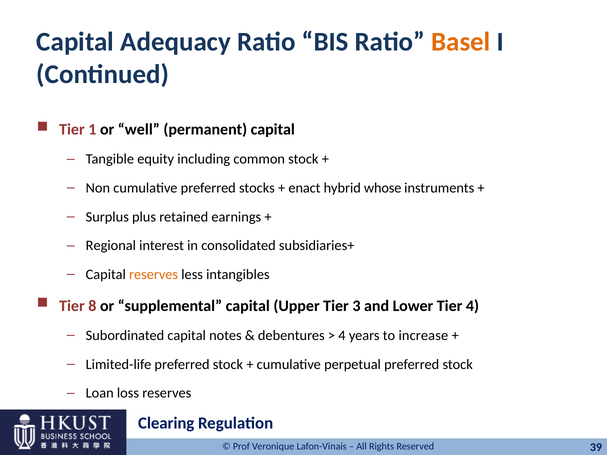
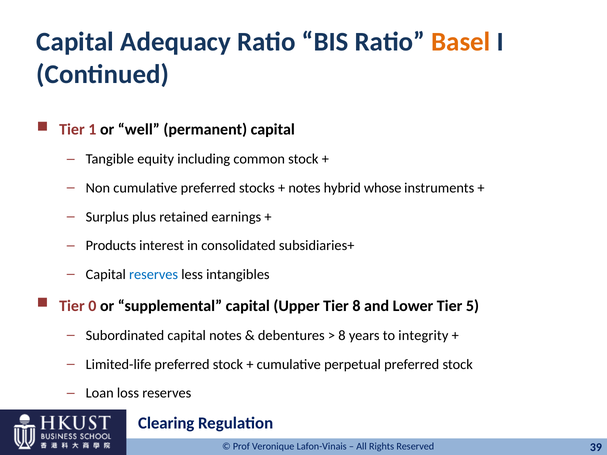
enact at (304, 188): enact -> notes
Regional: Regional -> Products
reserves at (154, 275) colour: orange -> blue
8: 8 -> 0
Tier 3: 3 -> 8
Tier 4: 4 -> 5
4 at (342, 336): 4 -> 8
increase: increase -> integrity
